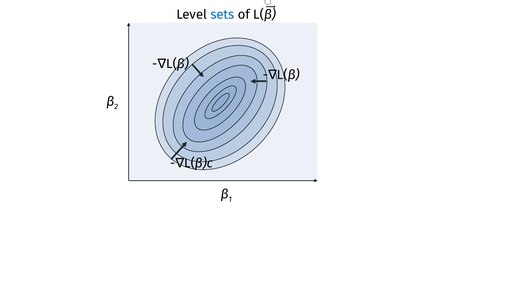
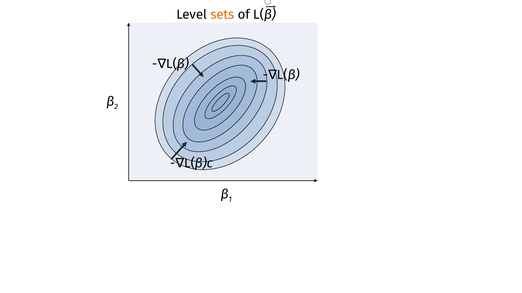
sets colour: blue -> orange
